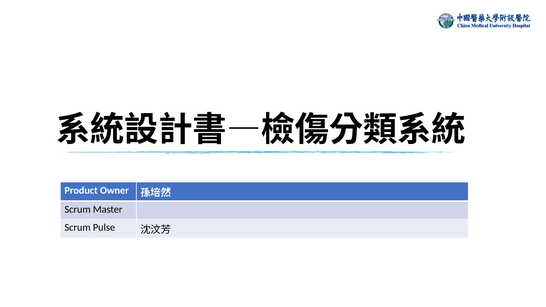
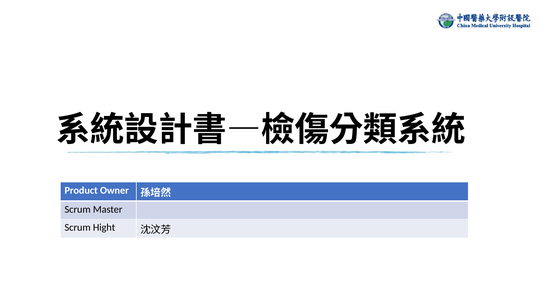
Pulse: Pulse -> Hight
